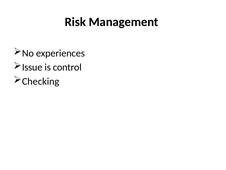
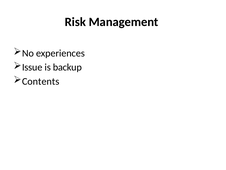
control: control -> backup
Checking: Checking -> Contents
